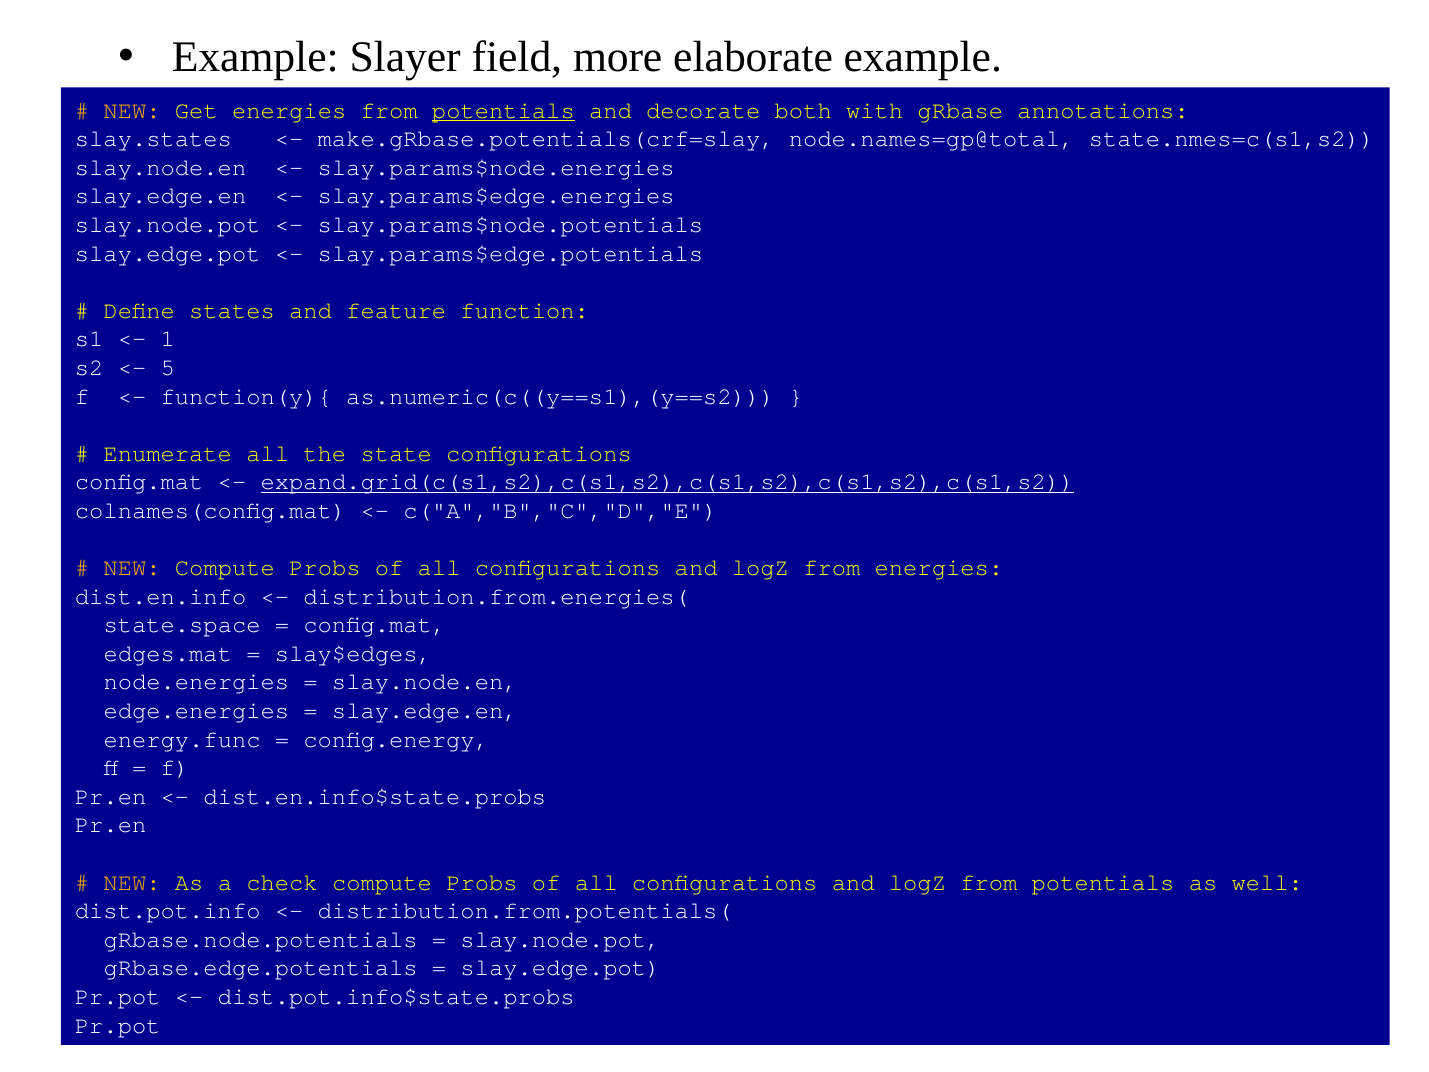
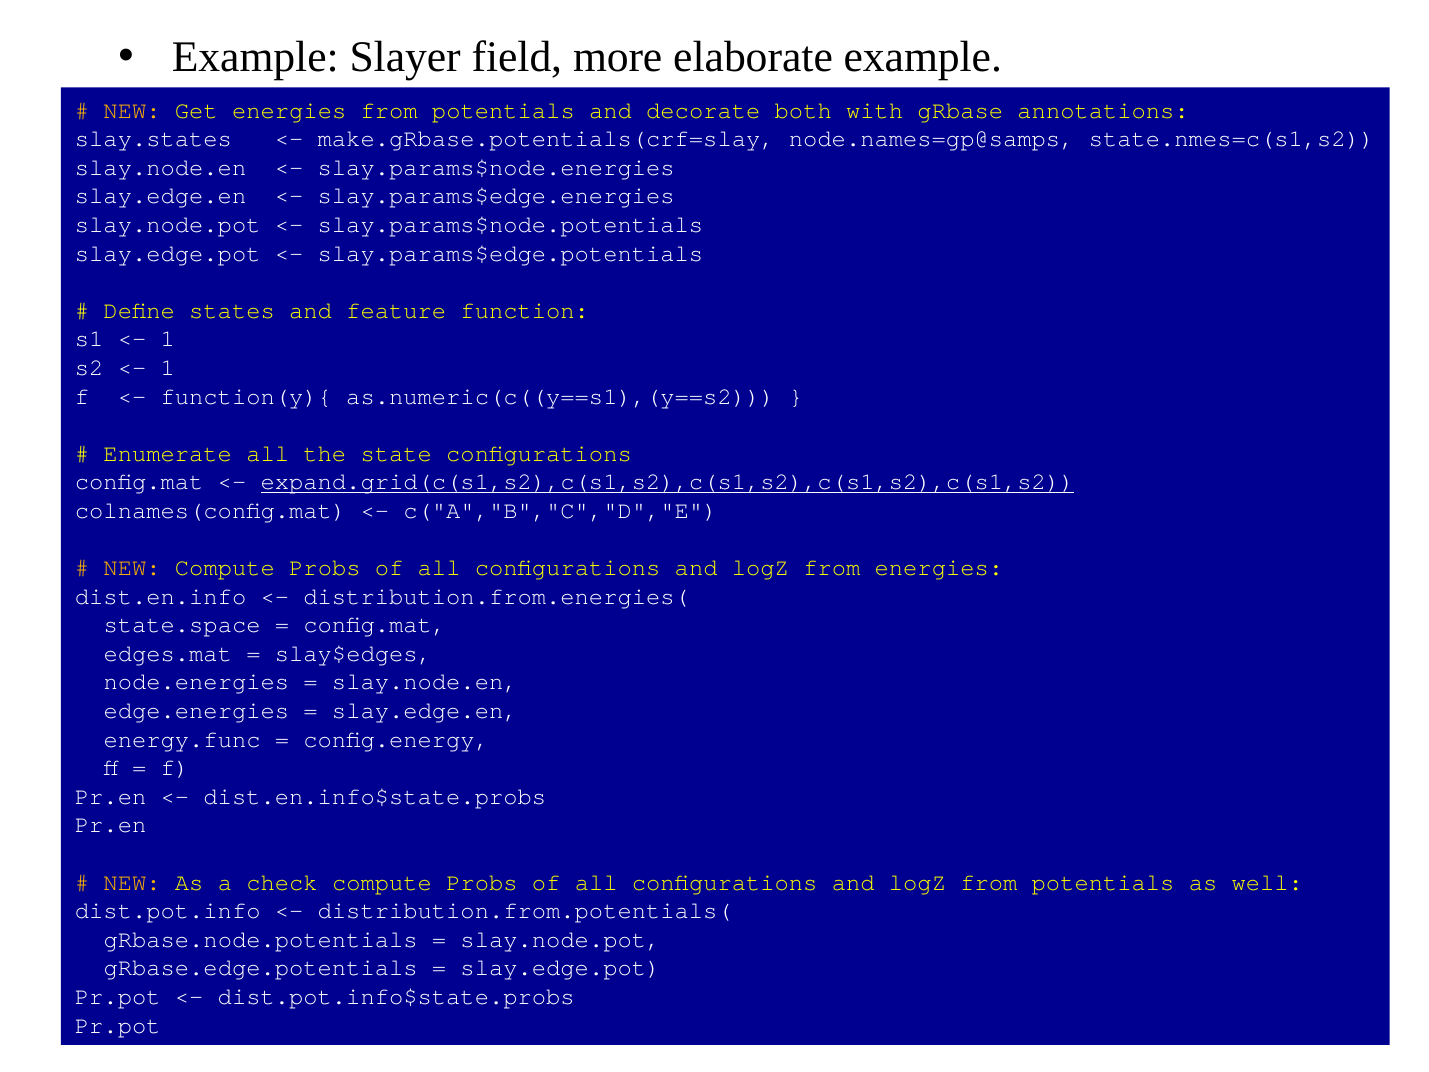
potentials at (503, 110) underline: present -> none
node.names=gp@total: node.names=gp@total -> node.names=gp@samps
5 at (168, 368): 5 -> 1
